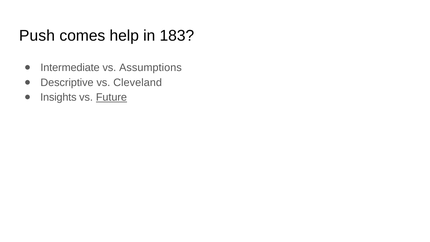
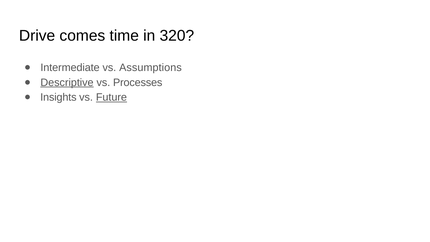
Push: Push -> Drive
help: help -> time
183: 183 -> 320
Descriptive underline: none -> present
Cleveland: Cleveland -> Processes
